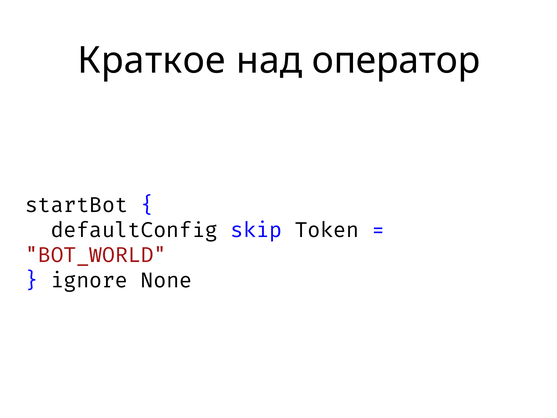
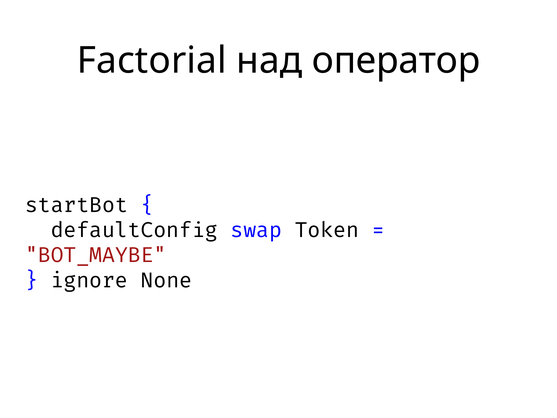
Краткое: Краткое -> Factorial
skip: skip -> swap
BOT_WORLD: BOT_WORLD -> BOT_MAYBE
